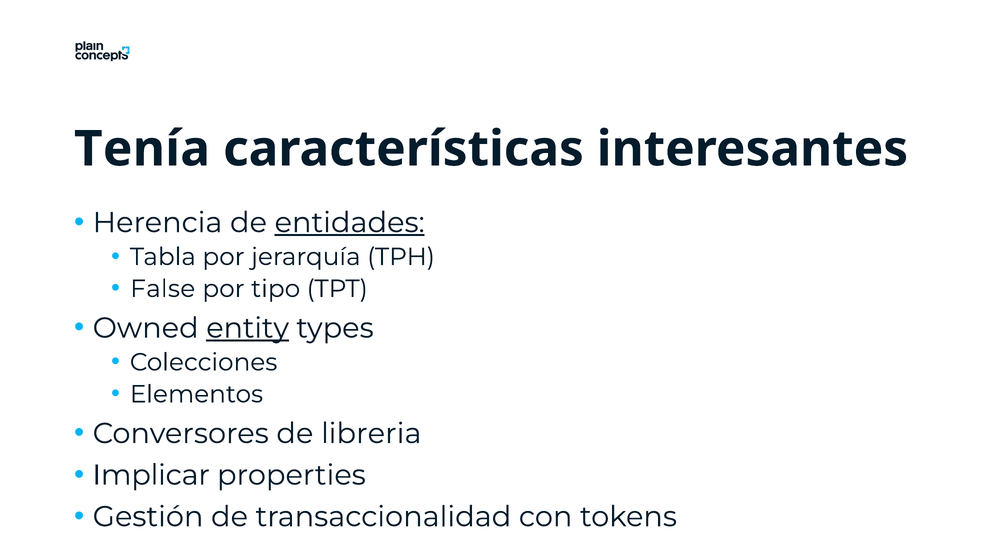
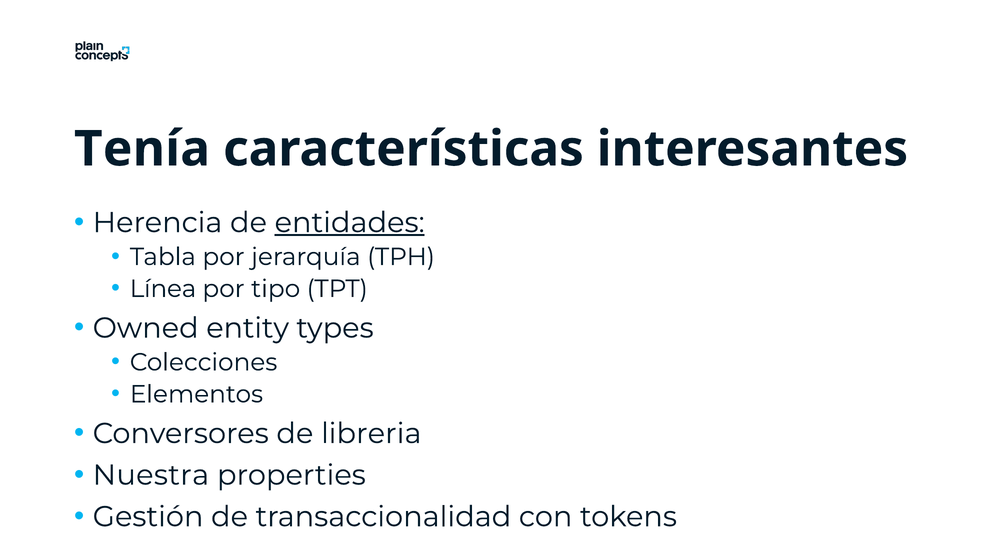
False: False -> Línea
entity underline: present -> none
Implicar: Implicar -> Nuestra
